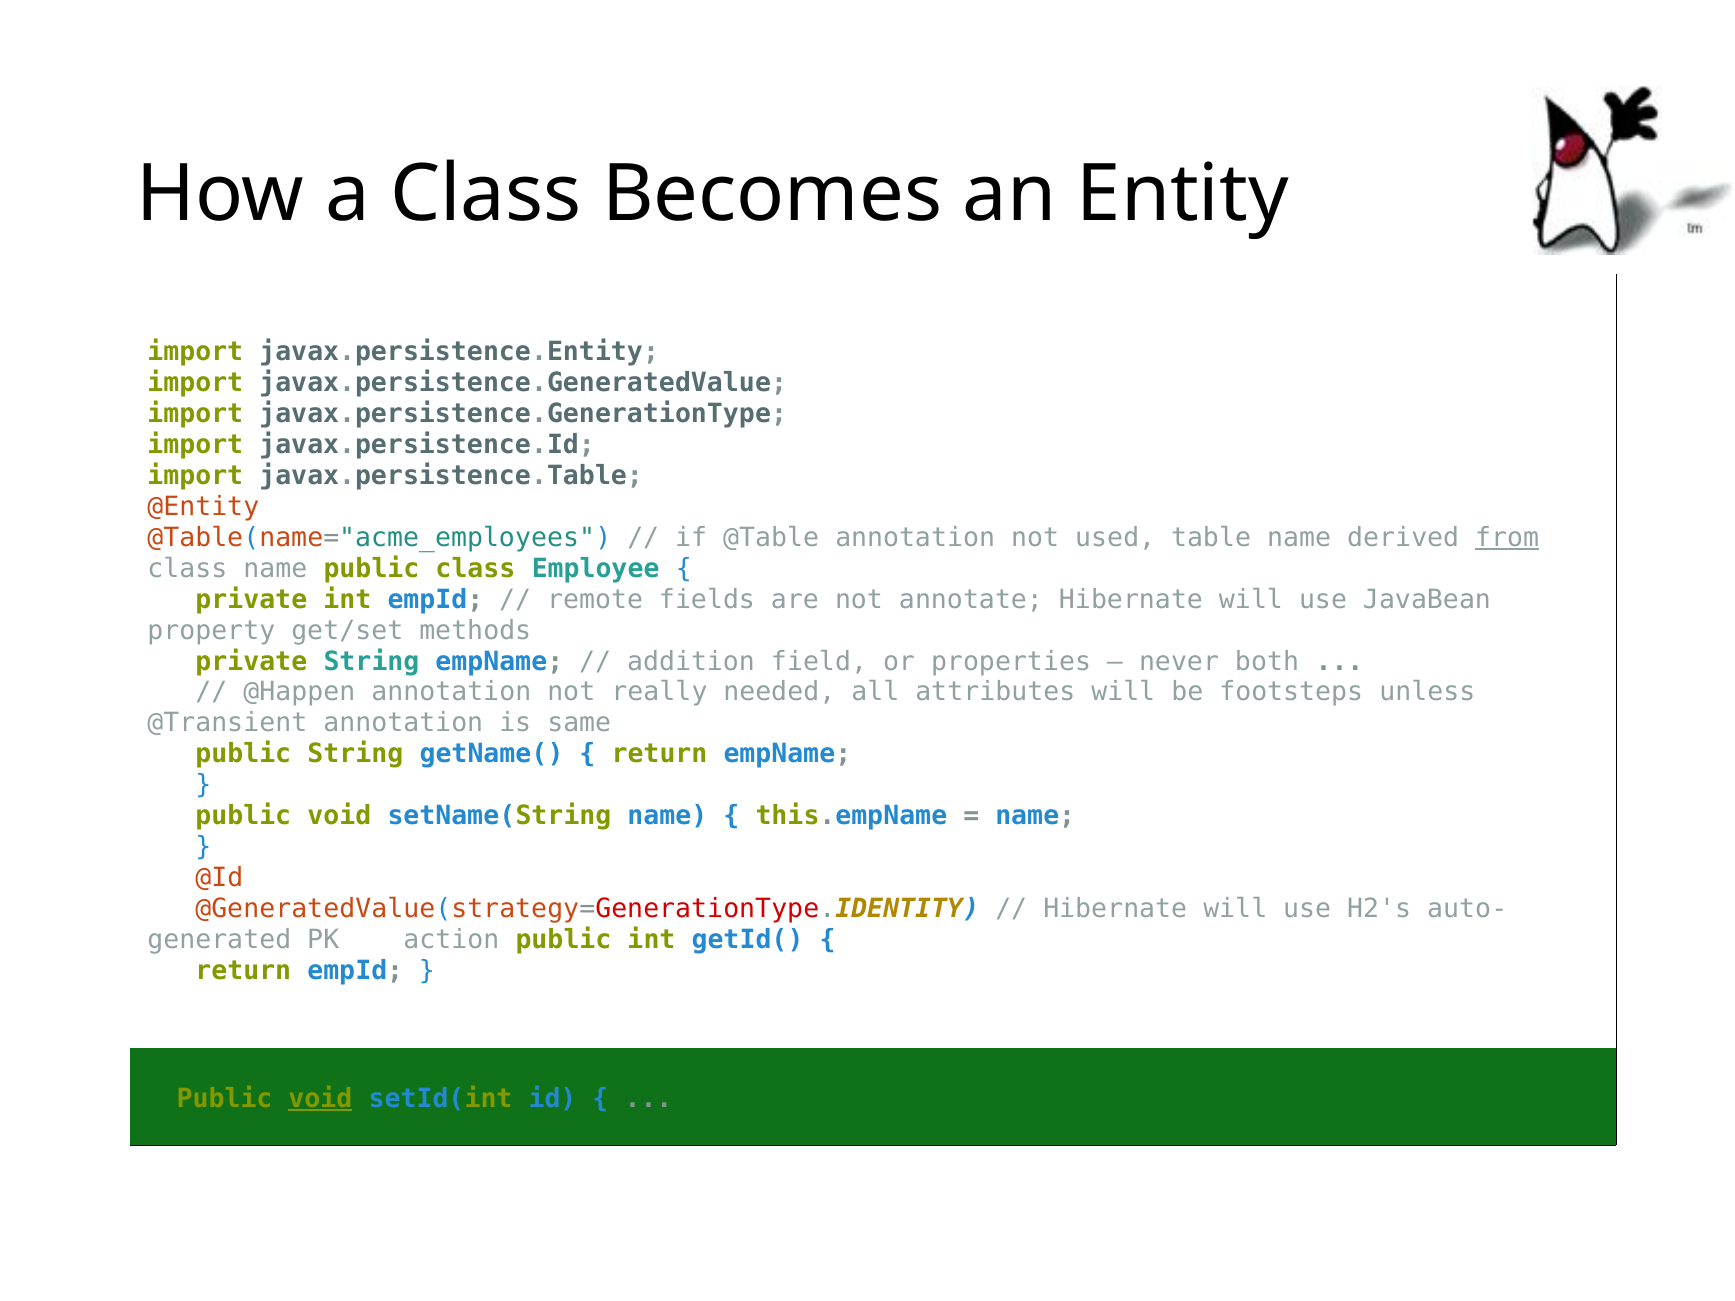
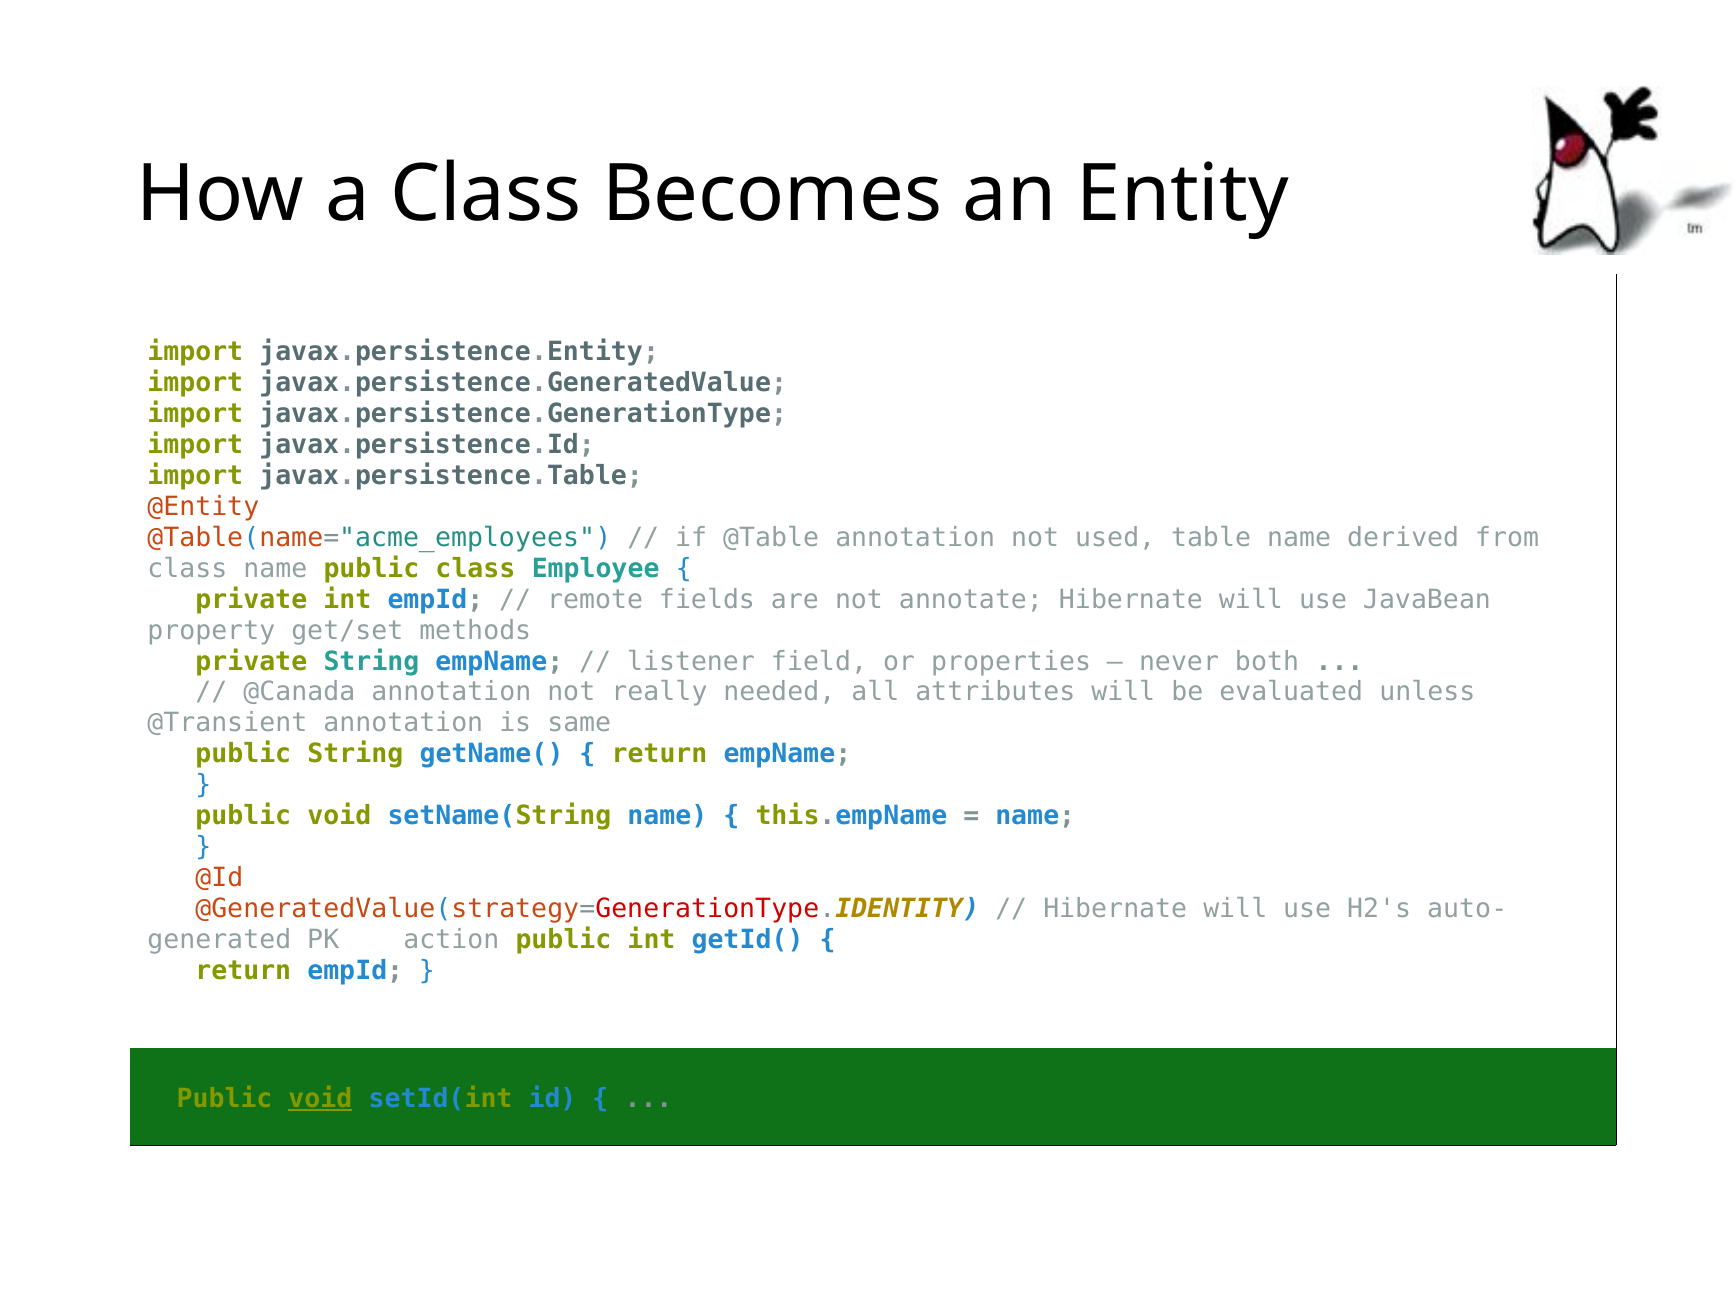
from underline: present -> none
addition: addition -> listener
@Happen: @Happen -> @Canada
footsteps: footsteps -> evaluated
